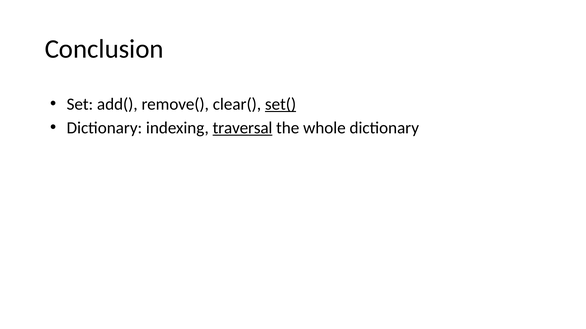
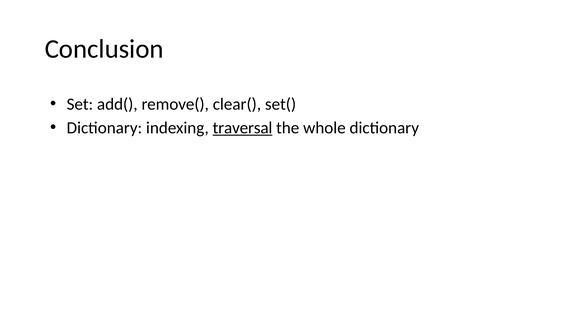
set( underline: present -> none
